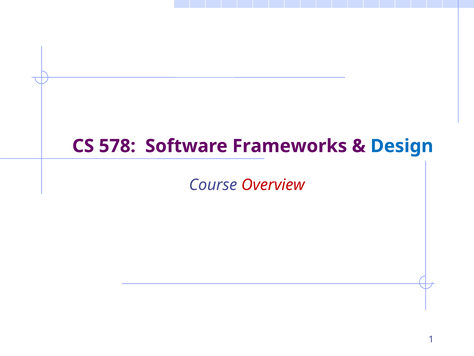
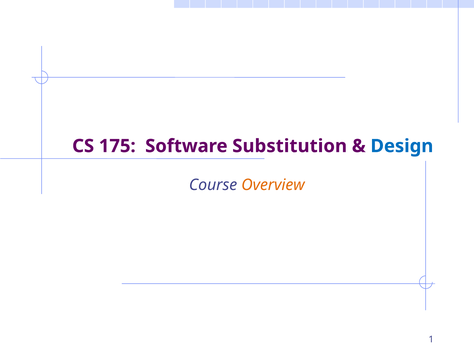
578: 578 -> 175
Frameworks: Frameworks -> Substitution
Overview colour: red -> orange
